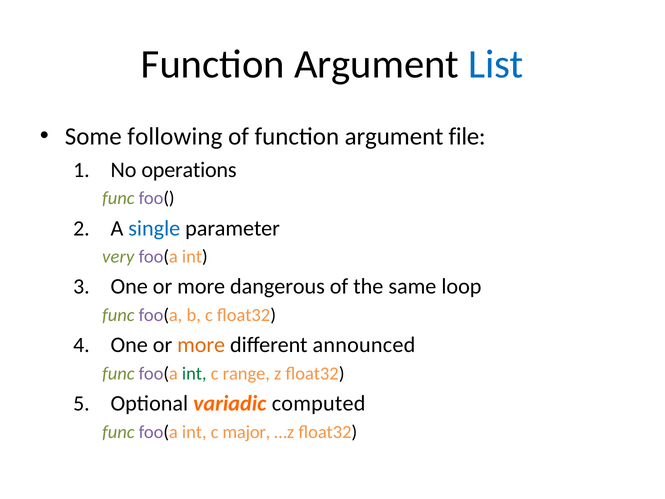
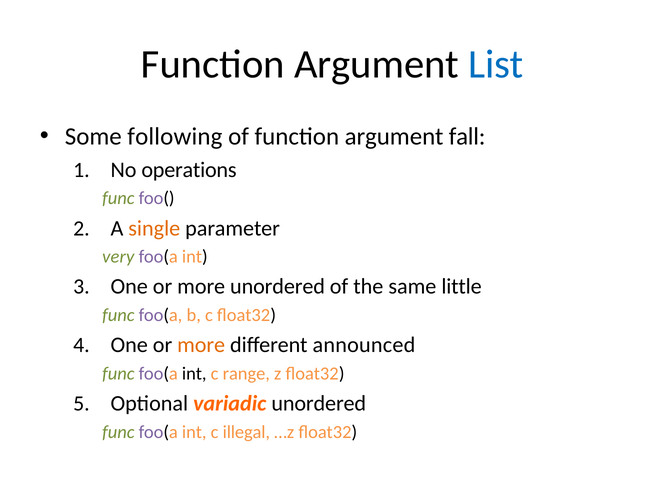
file: file -> fall
single colour: blue -> orange
more dangerous: dangerous -> unordered
loop: loop -> little
int at (194, 373) colour: green -> black
variadic computed: computed -> unordered
major: major -> illegal
